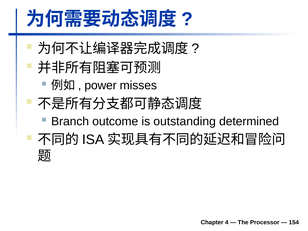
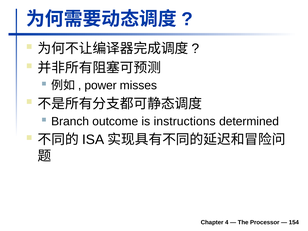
outstanding: outstanding -> instructions
